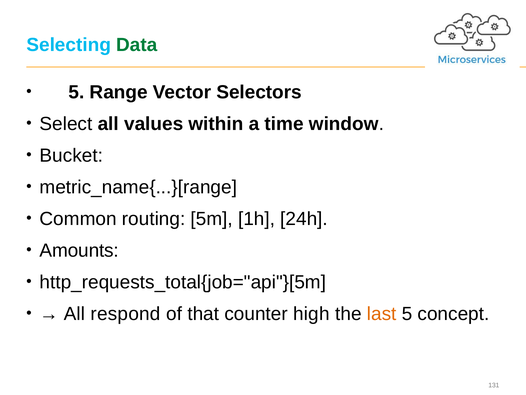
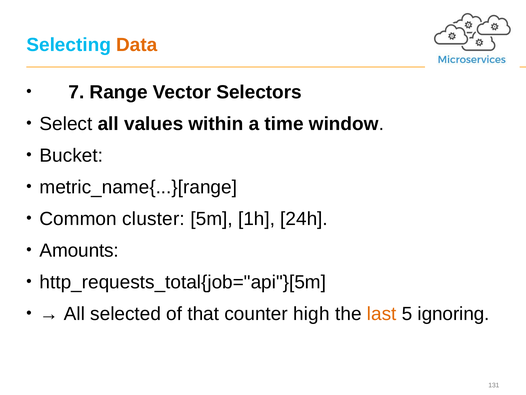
Data colour: green -> orange
5 at (76, 92): 5 -> 7
routing: routing -> cluster
respond: respond -> selected
concept: concept -> ignoring
